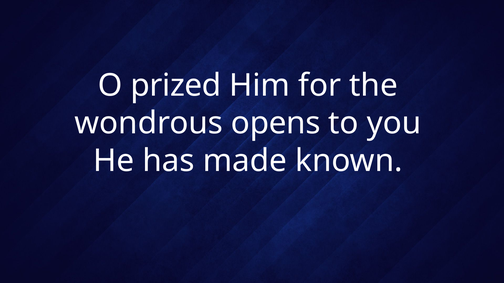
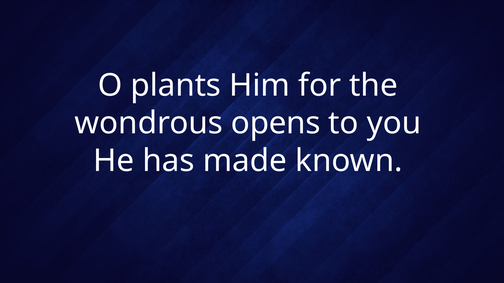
prized: prized -> plants
